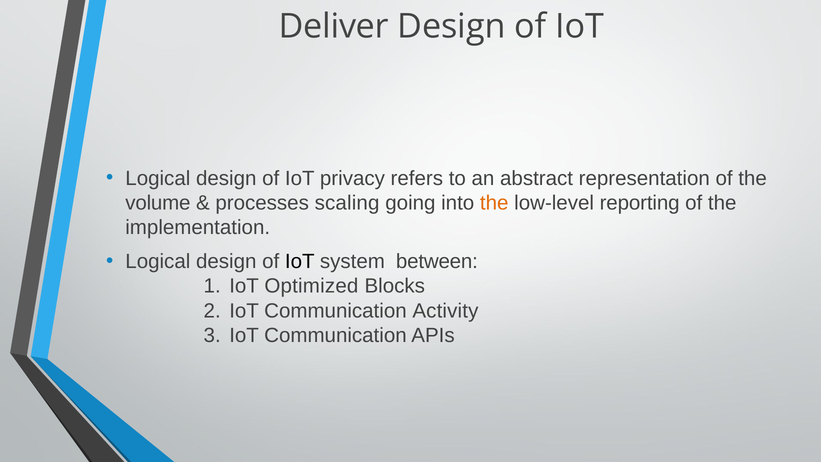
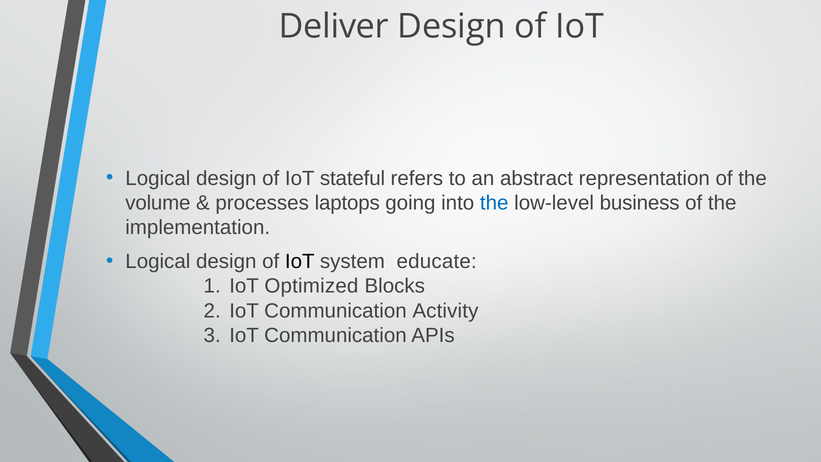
privacy: privacy -> stateful
scaling: scaling -> laptops
the at (494, 203) colour: orange -> blue
reporting: reporting -> business
between: between -> educate
